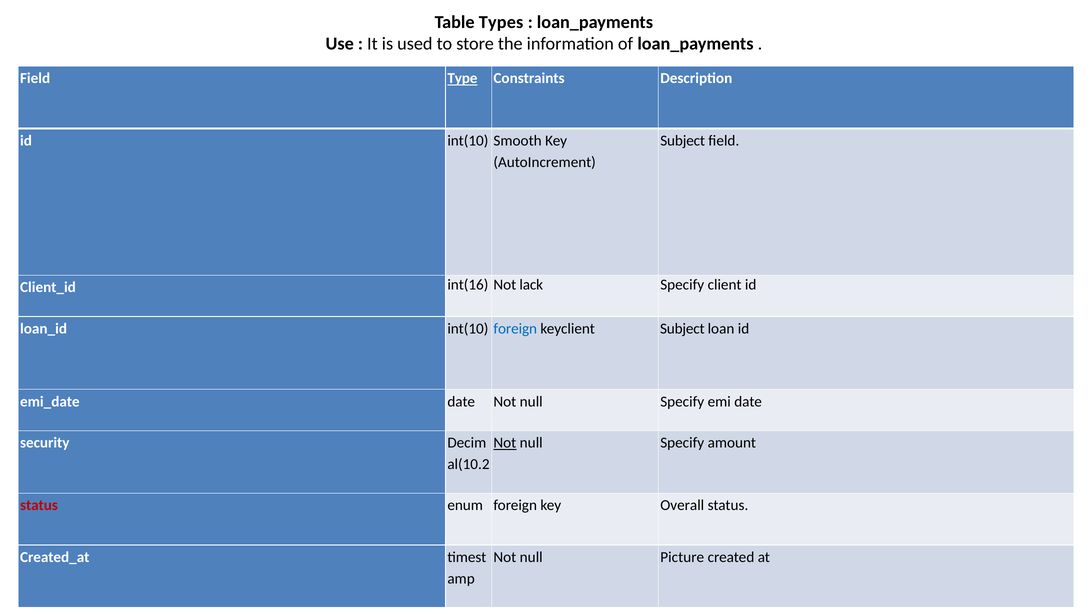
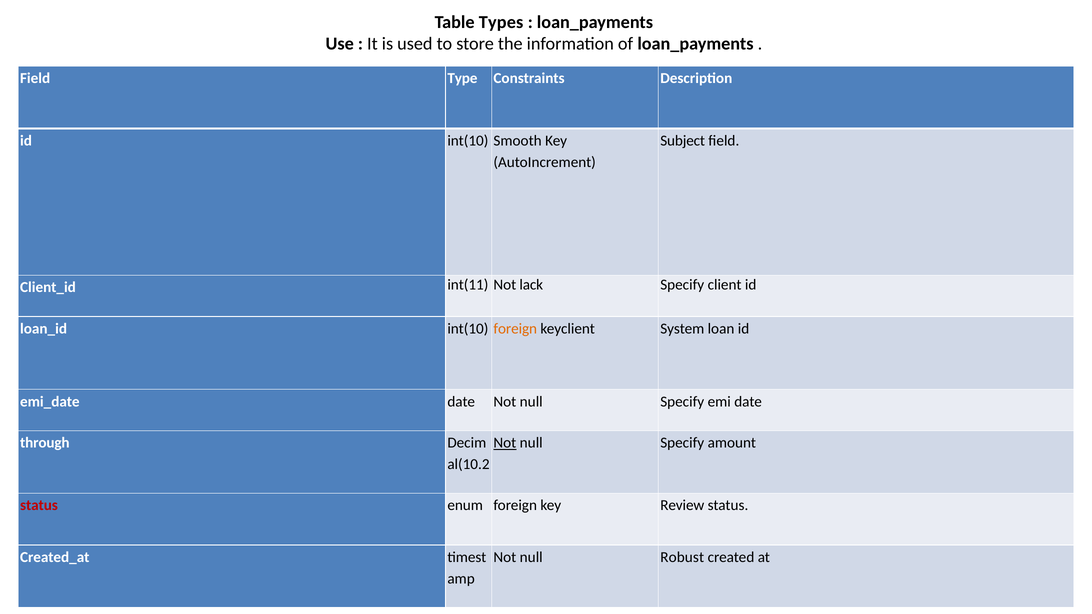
Type underline: present -> none
int(16: int(16 -> int(11
foreign at (515, 329) colour: blue -> orange
keyclient Subject: Subject -> System
security: security -> through
Overall: Overall -> Review
Picture: Picture -> Robust
